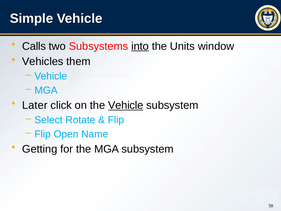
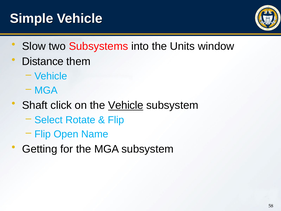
Calls: Calls -> Slow
into underline: present -> none
Vehicles: Vehicles -> Distance
Later: Later -> Shaft
